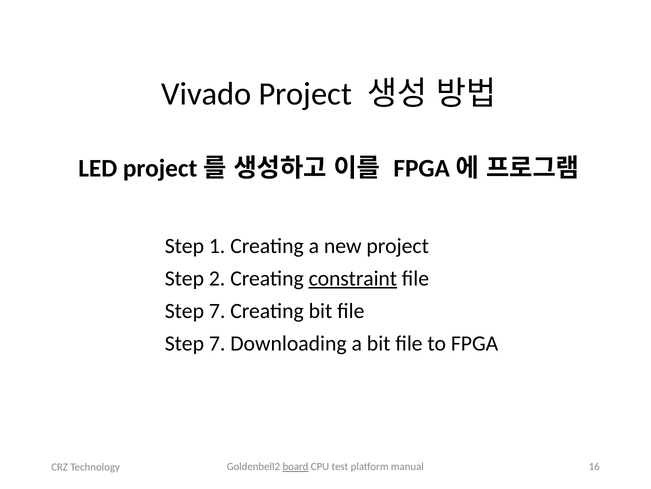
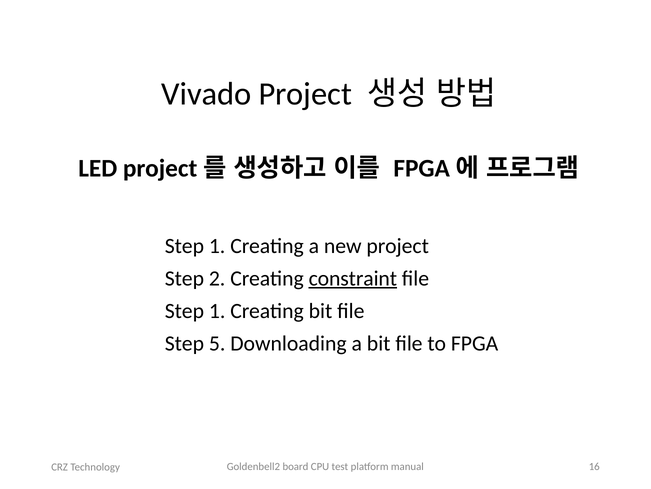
7 at (217, 311): 7 -> 1
7 at (217, 343): 7 -> 5
board underline: present -> none
